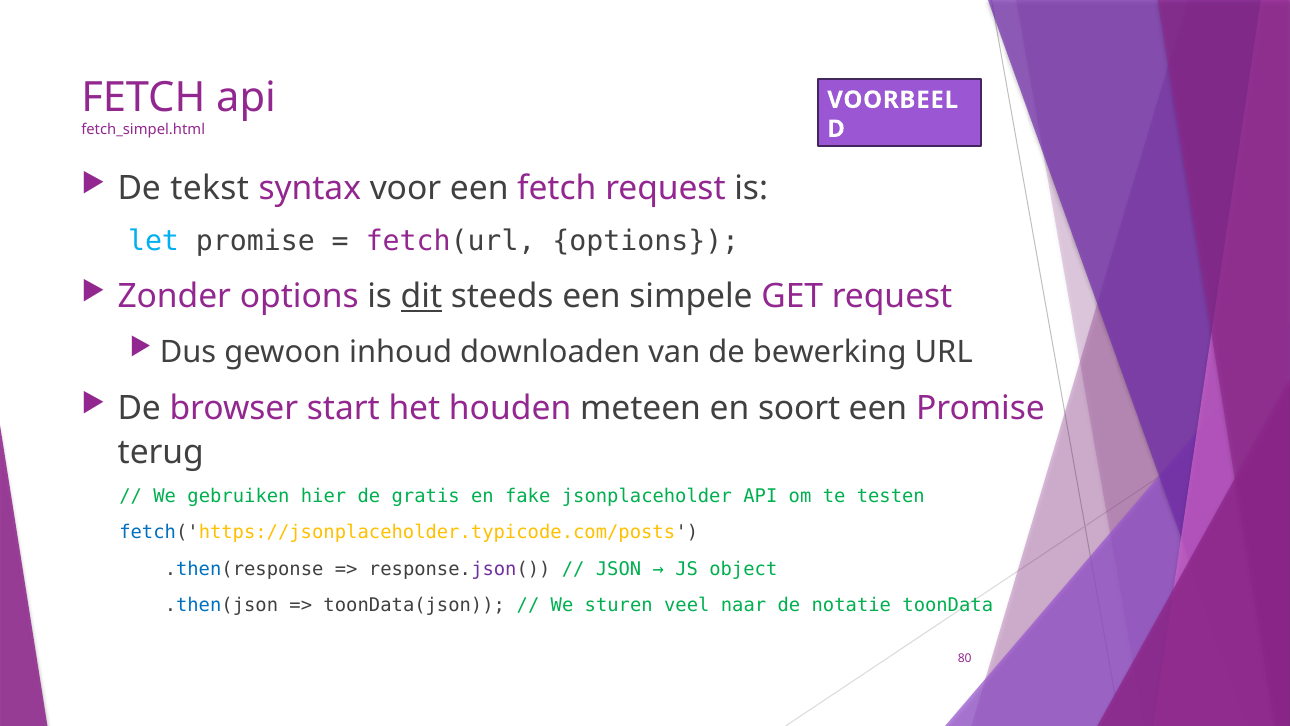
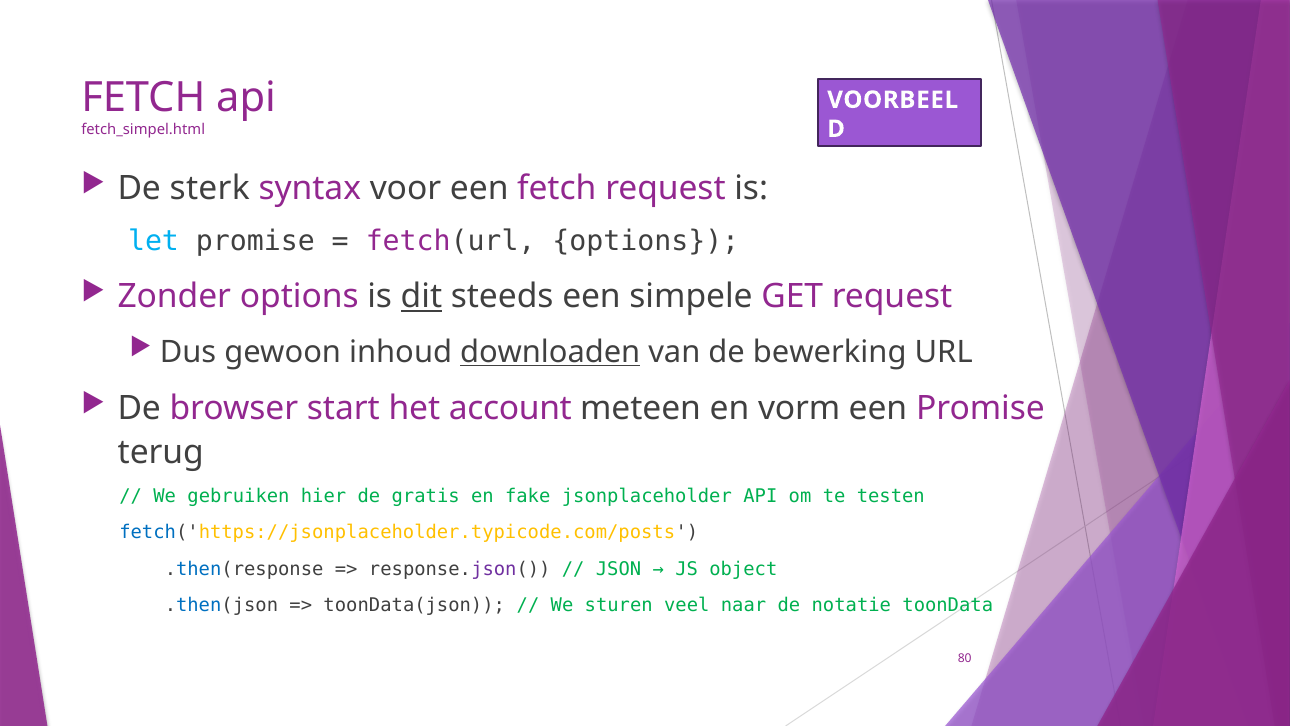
tekst: tekst -> sterk
downloaden underline: none -> present
houden: houden -> account
soort: soort -> vorm
